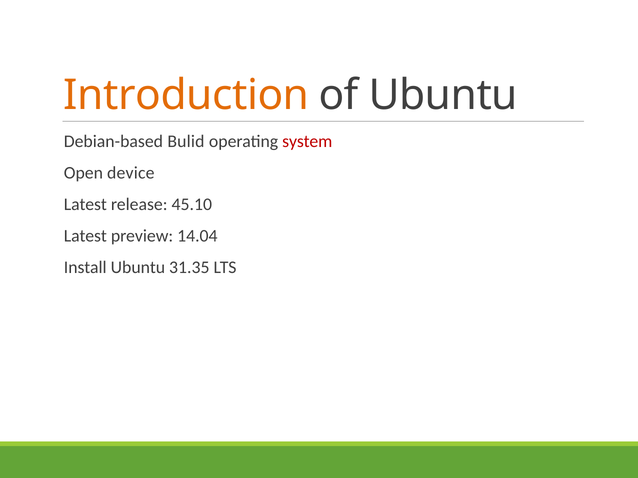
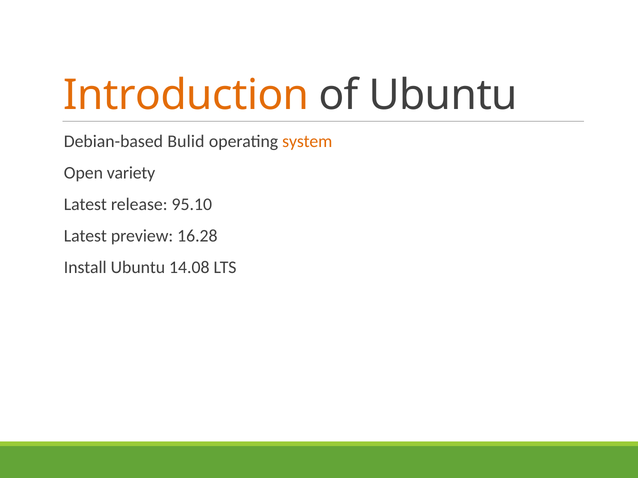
system colour: red -> orange
device: device -> variety
45.10: 45.10 -> 95.10
14.04: 14.04 -> 16.28
31.35: 31.35 -> 14.08
